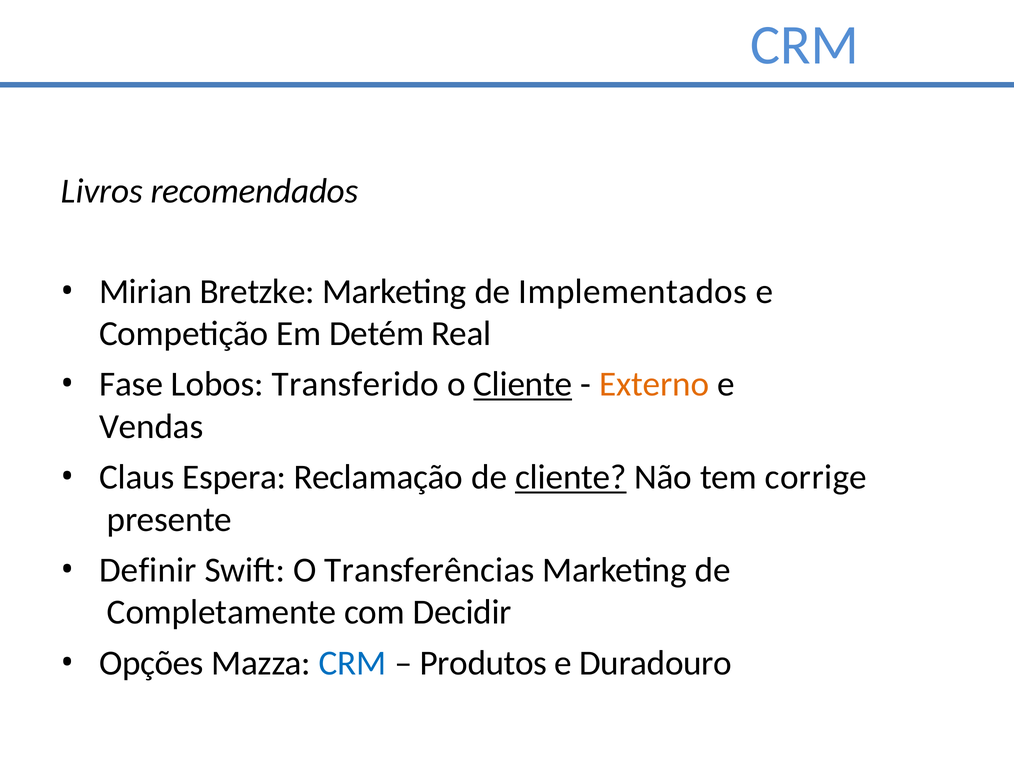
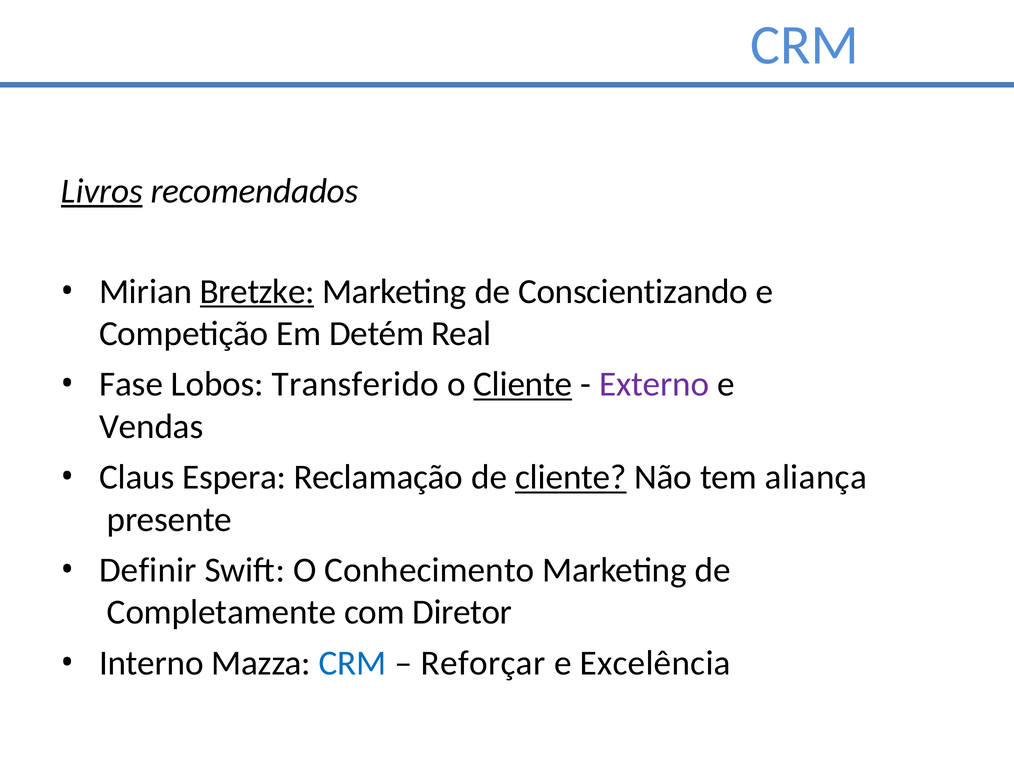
Livros underline: none -> present
Bretzke underline: none -> present
Implementados: Implementados -> Conscientizando
Externo colour: orange -> purple
corrige: corrige -> aliança
Transferências: Transferências -> Conhecimento
Decidir: Decidir -> Diretor
Opções: Opções -> Interno
Produtos: Produtos -> Reforçar
Duradouro: Duradouro -> Excelência
